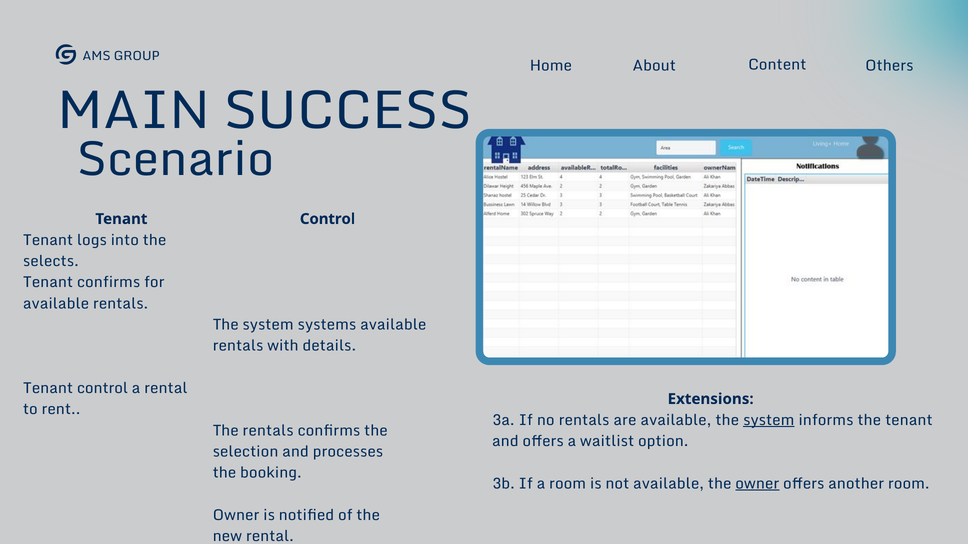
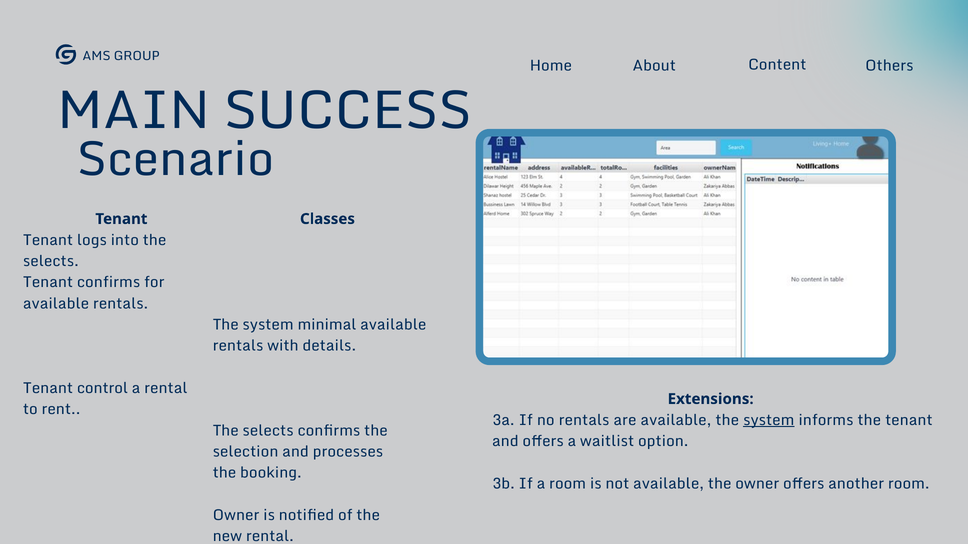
Control at (328, 219): Control -> Classes
systems: systems -> minimal
rentals at (268, 431): rentals -> selects
owner at (757, 484) underline: present -> none
